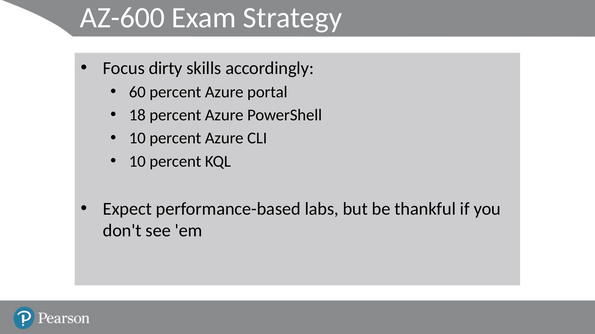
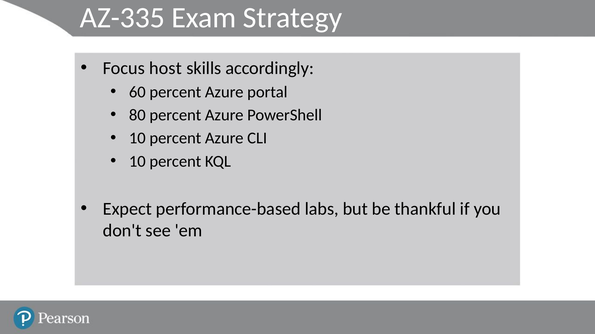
AZ-600: AZ-600 -> AZ-335
dirty: dirty -> host
18: 18 -> 80
